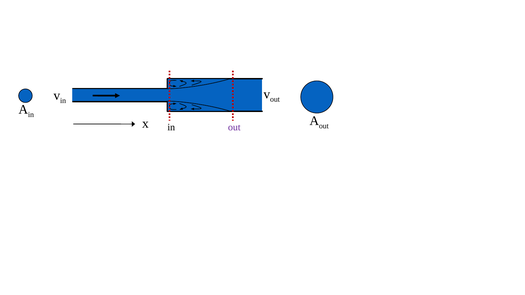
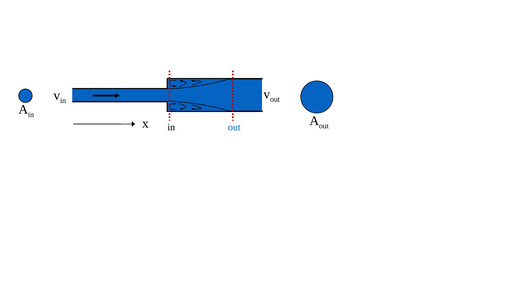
out at (234, 127) colour: purple -> blue
